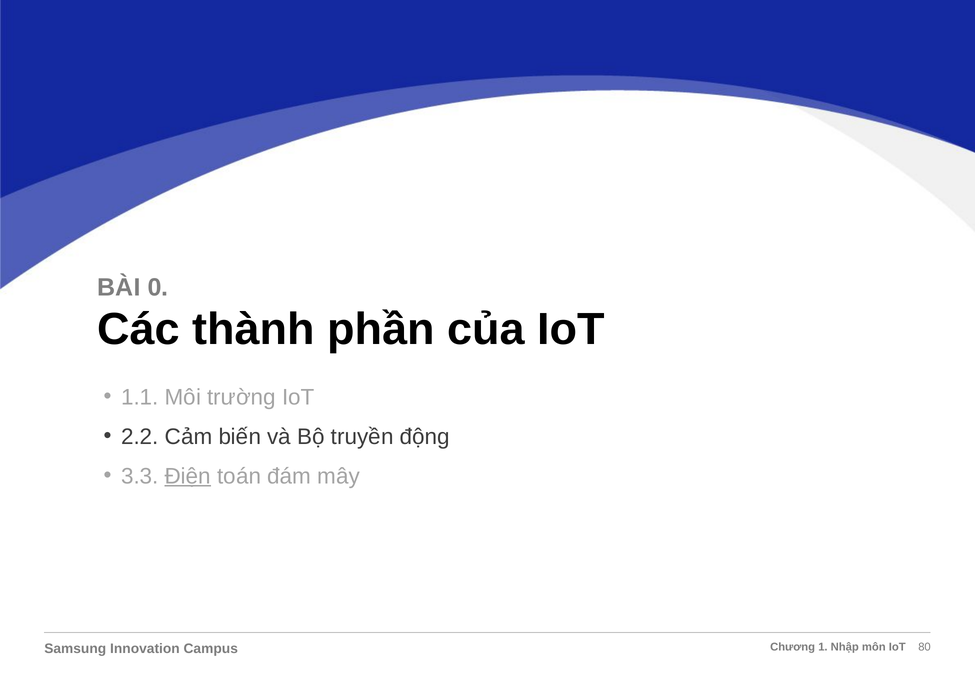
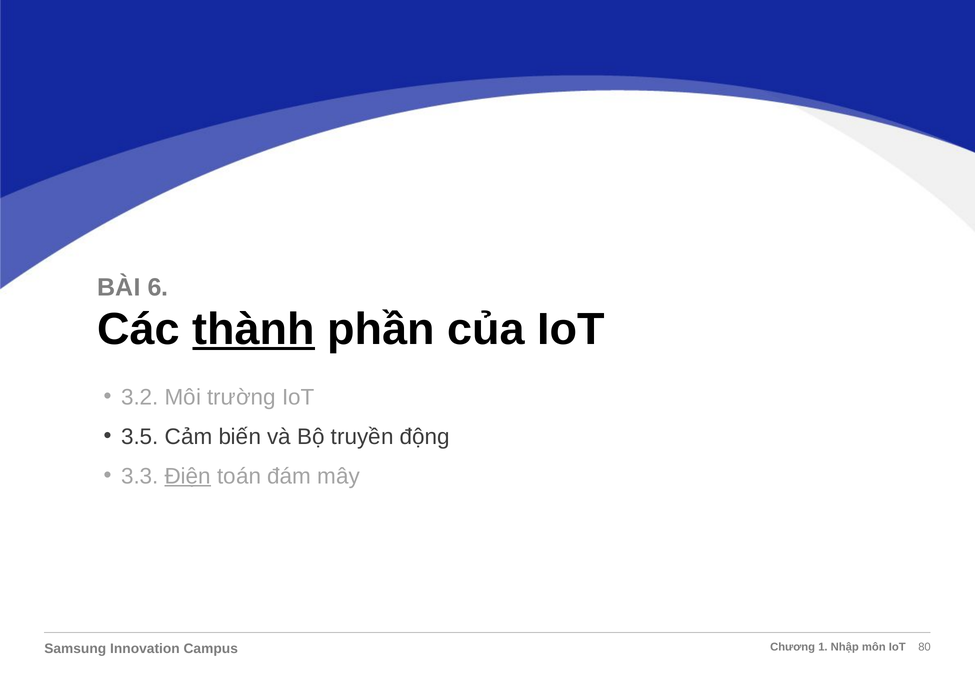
0: 0 -> 6
thành underline: none -> present
1.1: 1.1 -> 3.2
2.2: 2.2 -> 3.5
